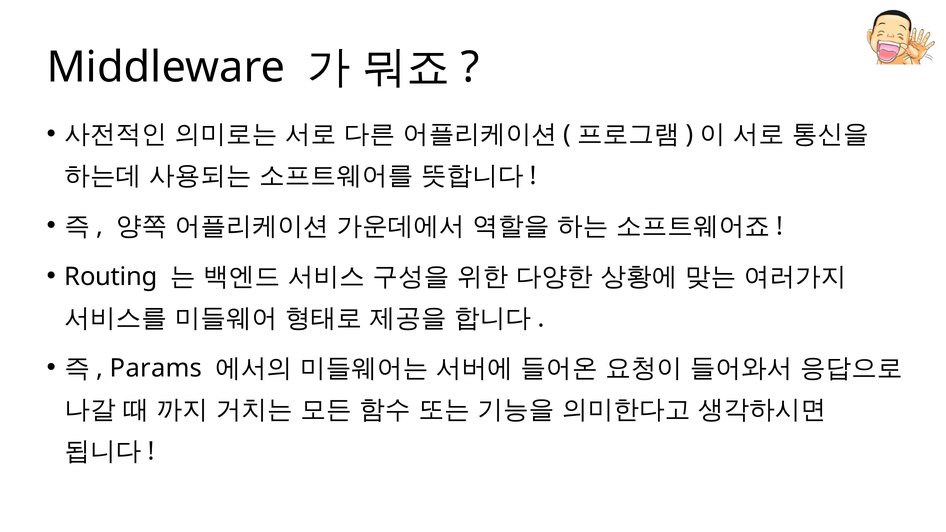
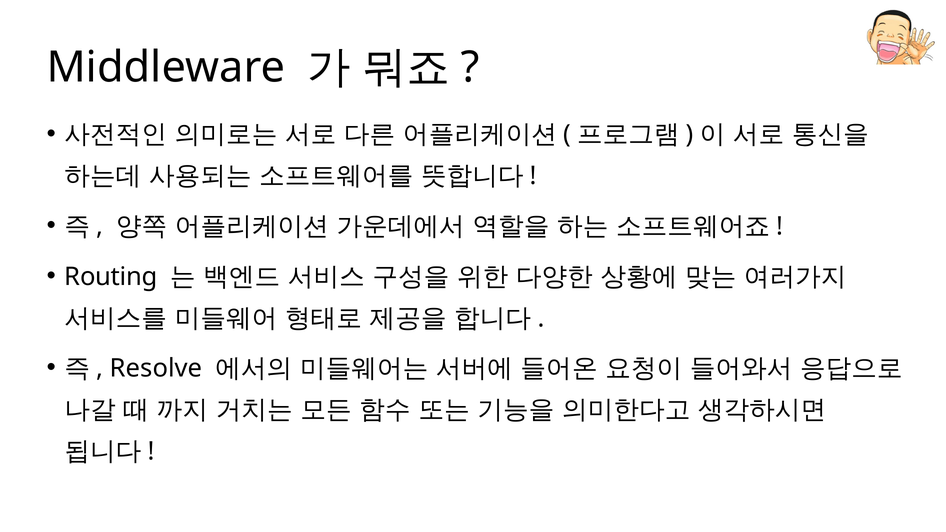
Params: Params -> Resolve
